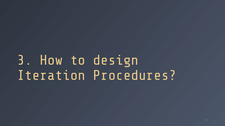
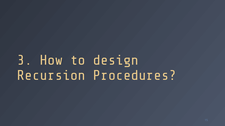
Iteration: Iteration -> Recursion
